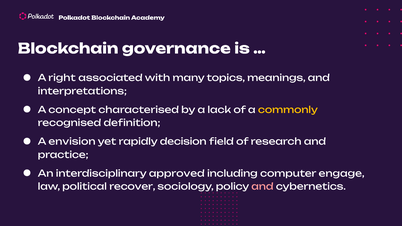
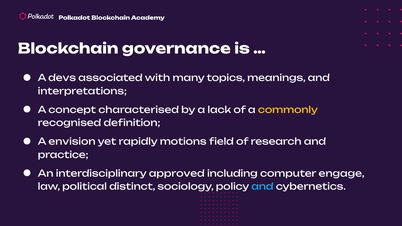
right: right -> devs
decision: decision -> motions
recover: recover -> distinct
and at (262, 187) colour: pink -> light blue
